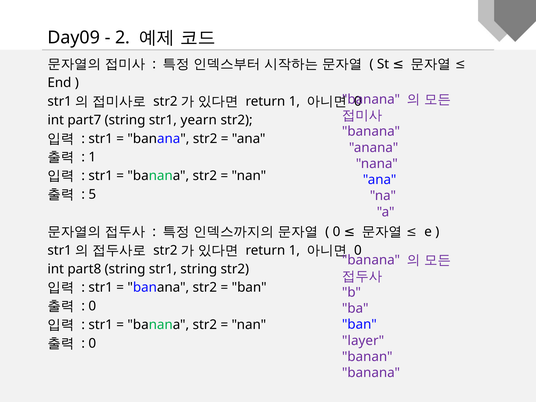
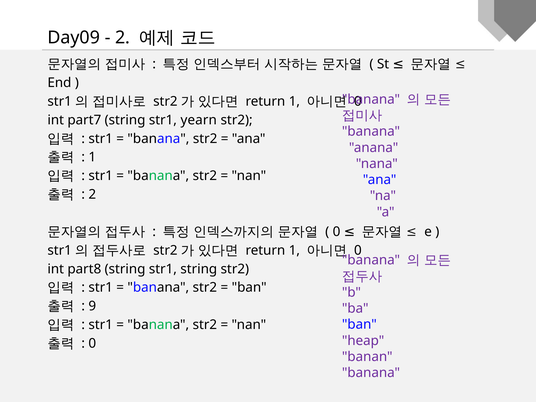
5 at (92, 194): 5 -> 2
0 at (92, 306): 0 -> 9
layer: layer -> heap
